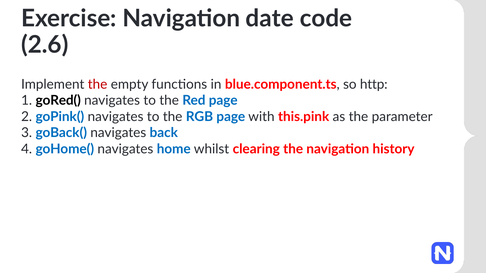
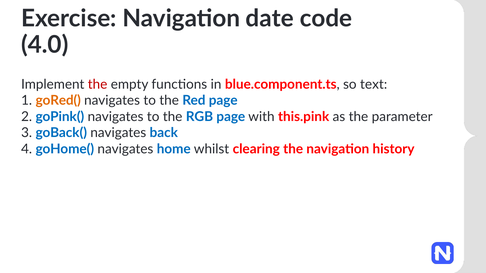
2.6: 2.6 -> 4.0
http: http -> text
goRed( colour: black -> orange
